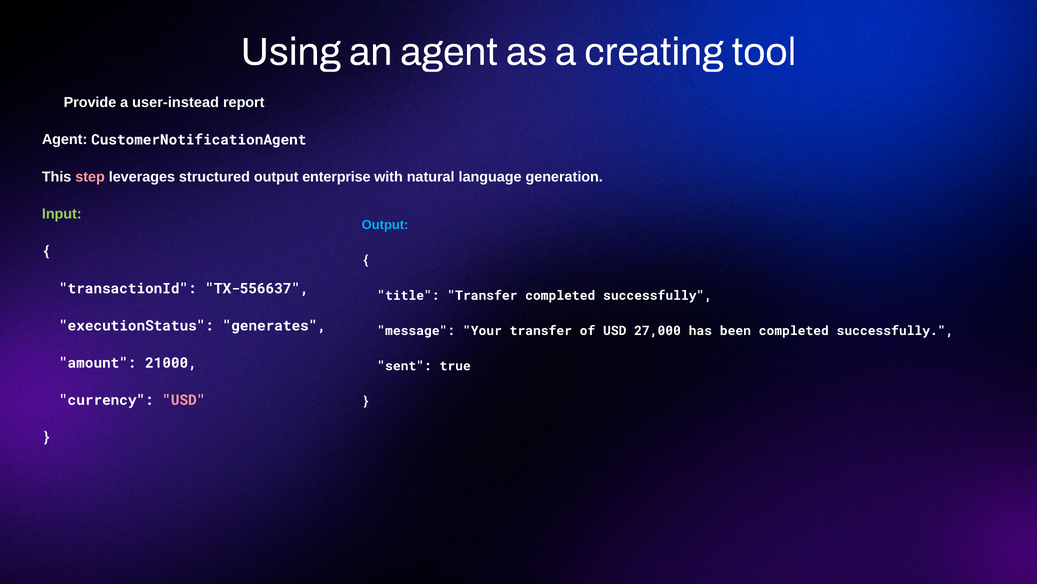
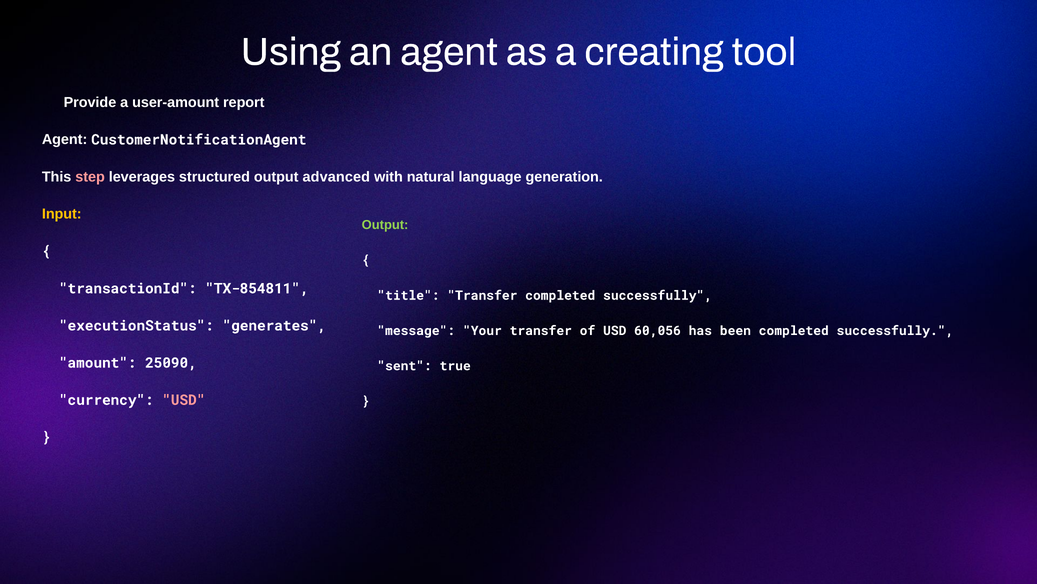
user-instead: user-instead -> user-amount
enterprise: enterprise -> advanced
Input colour: light green -> yellow
Output at (385, 225) colour: light blue -> light green
TX-556637: TX-556637 -> TX-854811
27,000: 27,000 -> 60,056
21000: 21000 -> 25090
